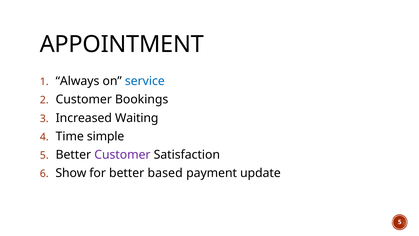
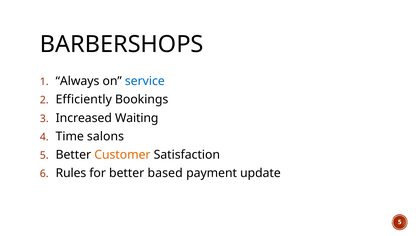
APPOINTMENT: APPOINTMENT -> BARBERSHOPS
Customer at (84, 99): Customer -> Efficiently
simple: simple -> salons
Customer at (122, 155) colour: purple -> orange
Show: Show -> Rules
